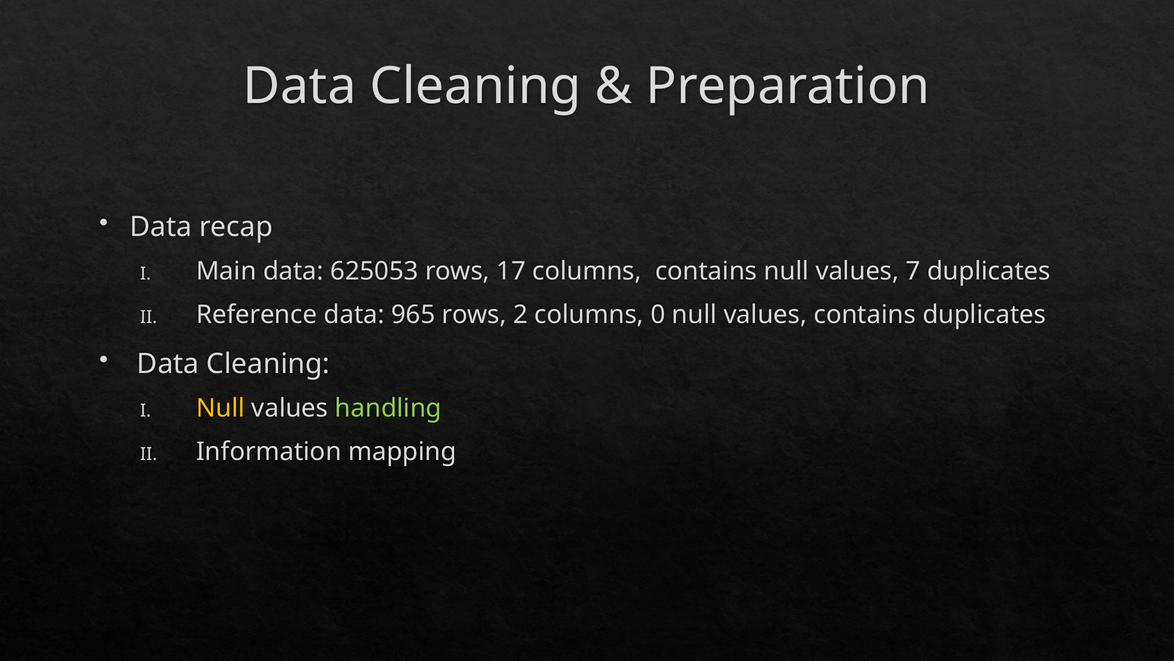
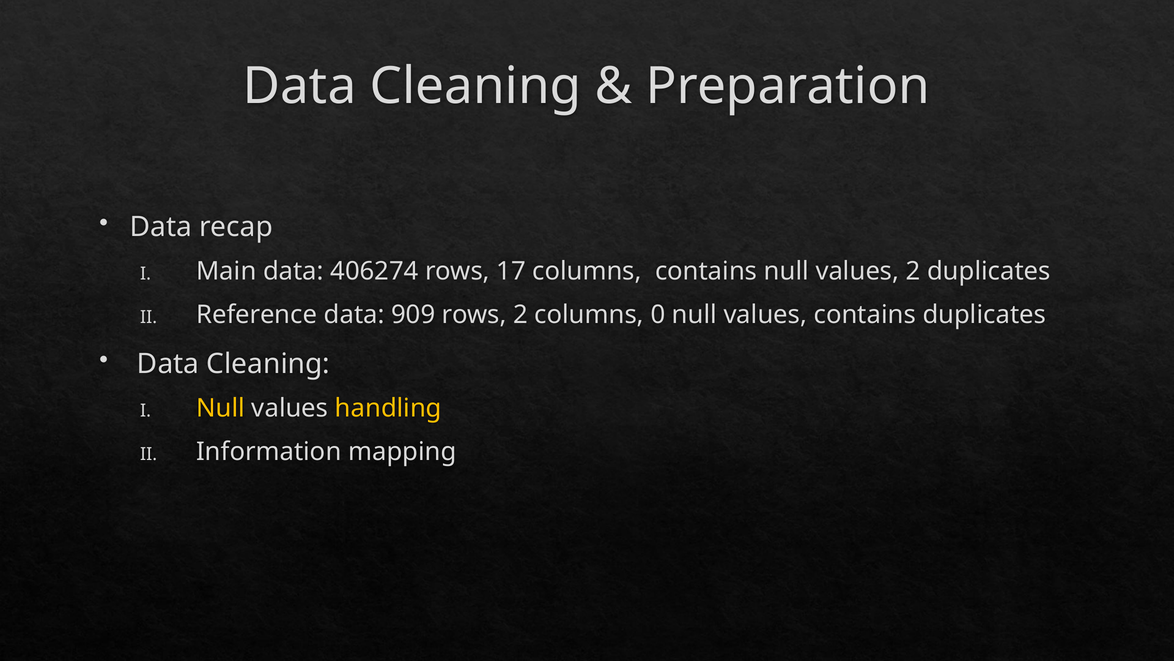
625053: 625053 -> 406274
values 7: 7 -> 2
965: 965 -> 909
handling colour: light green -> yellow
